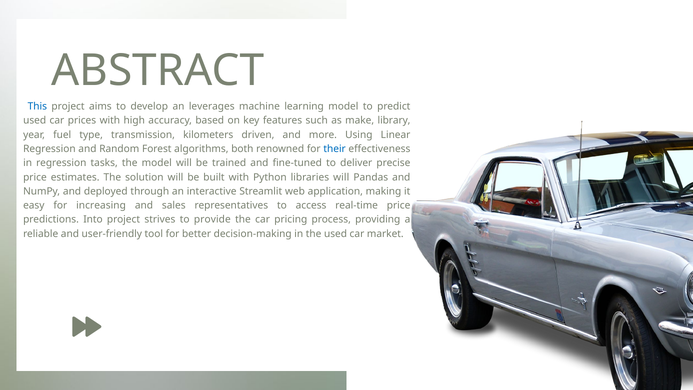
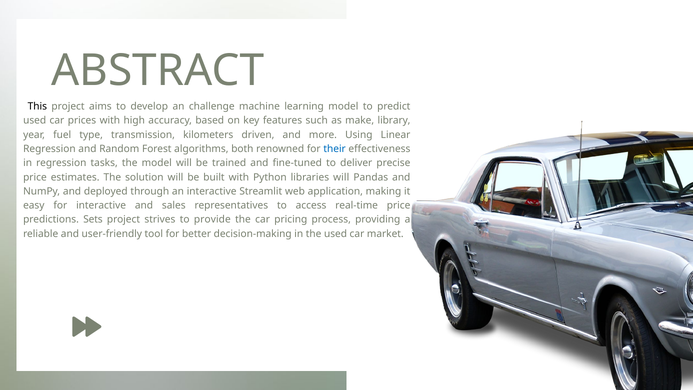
This colour: blue -> black
leverages: leverages -> challenge
for increasing: increasing -> interactive
Into: Into -> Sets
